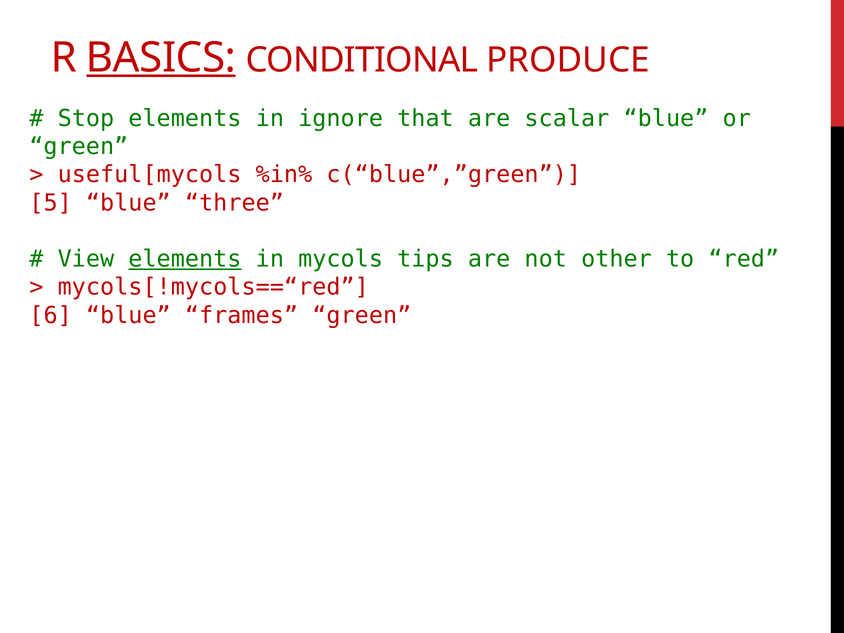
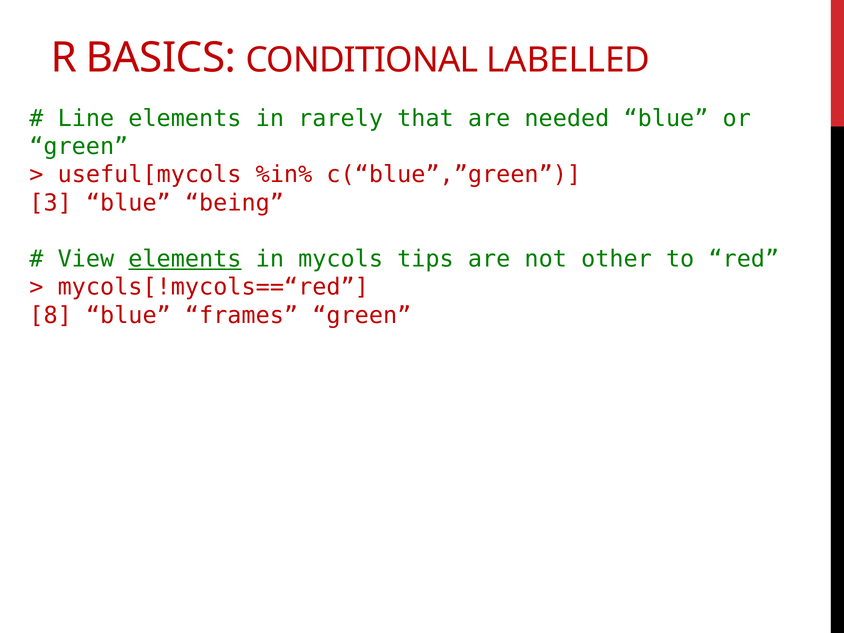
BASICS underline: present -> none
PRODUCE: PRODUCE -> LABELLED
Stop: Stop -> Line
ignore: ignore -> rarely
scalar: scalar -> needed
5: 5 -> 3
three: three -> being
6: 6 -> 8
